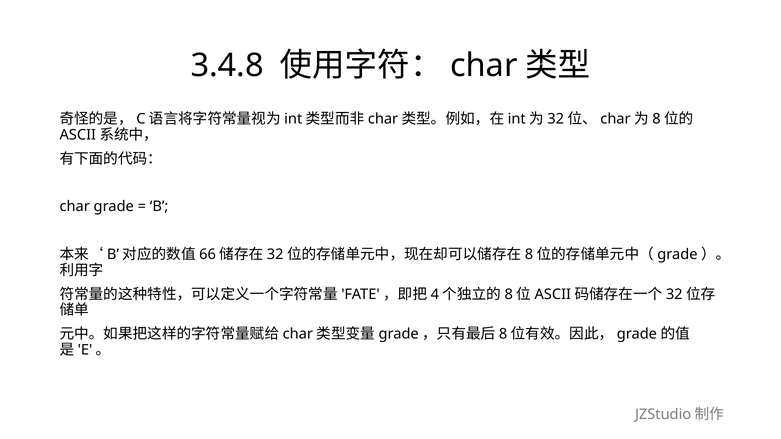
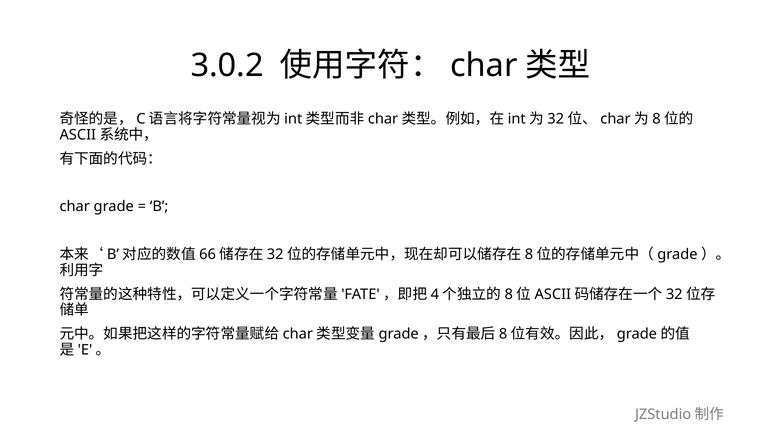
3.4.8: 3.4.8 -> 3.0.2
